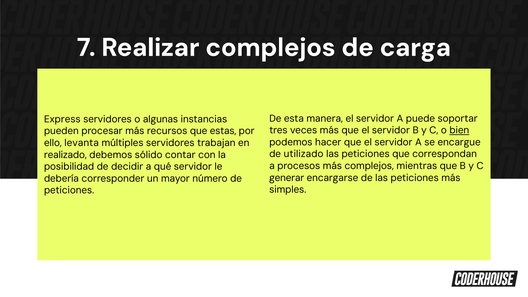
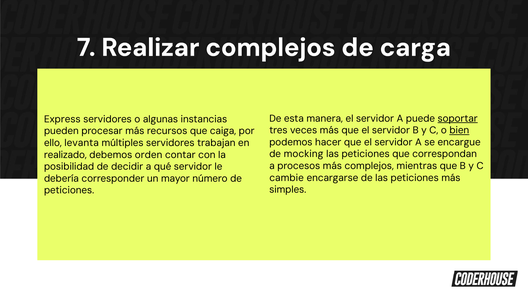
soportar underline: none -> present
estas: estas -> caiga
utilizado: utilizado -> mocking
sólido: sólido -> orden
generar: generar -> cambie
